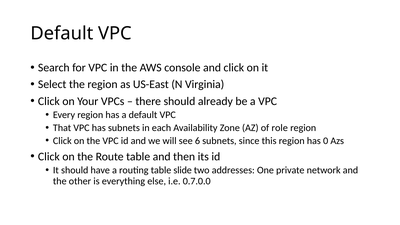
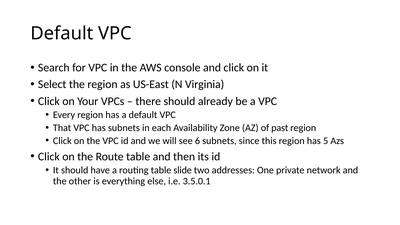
role: role -> past
0: 0 -> 5
0.7.0.0: 0.7.0.0 -> 3.5.0.1
